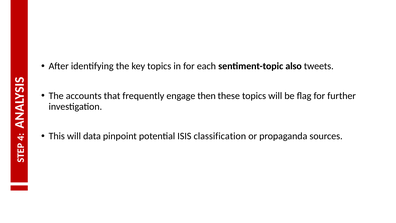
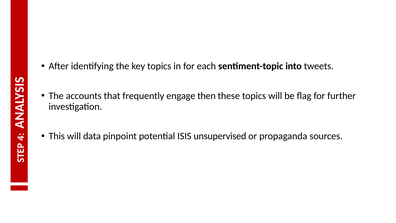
also: also -> into
classification: classification -> unsupervised
